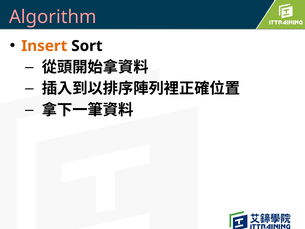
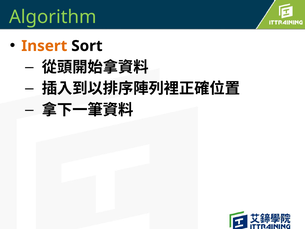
Algorithm colour: pink -> light green
